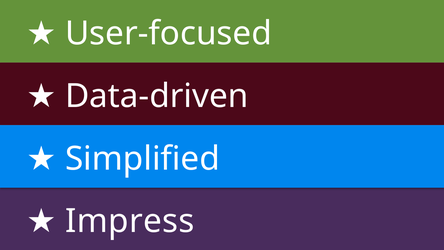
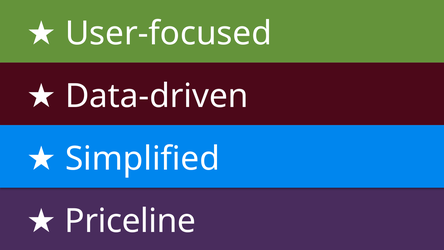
Impress: Impress -> Priceline
